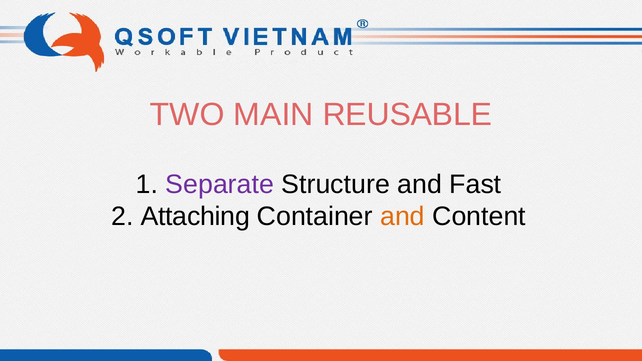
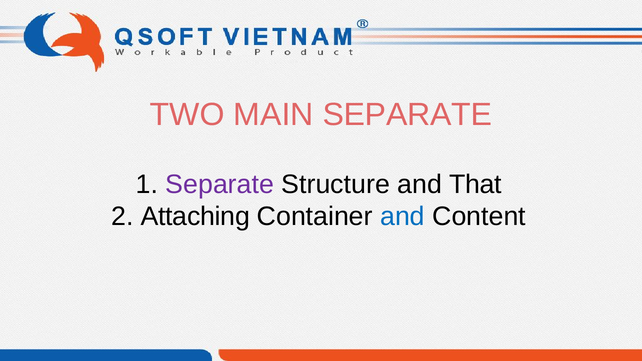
MAIN REUSABLE: REUSABLE -> SEPARATE
Fast: Fast -> That
and at (402, 216) colour: orange -> blue
